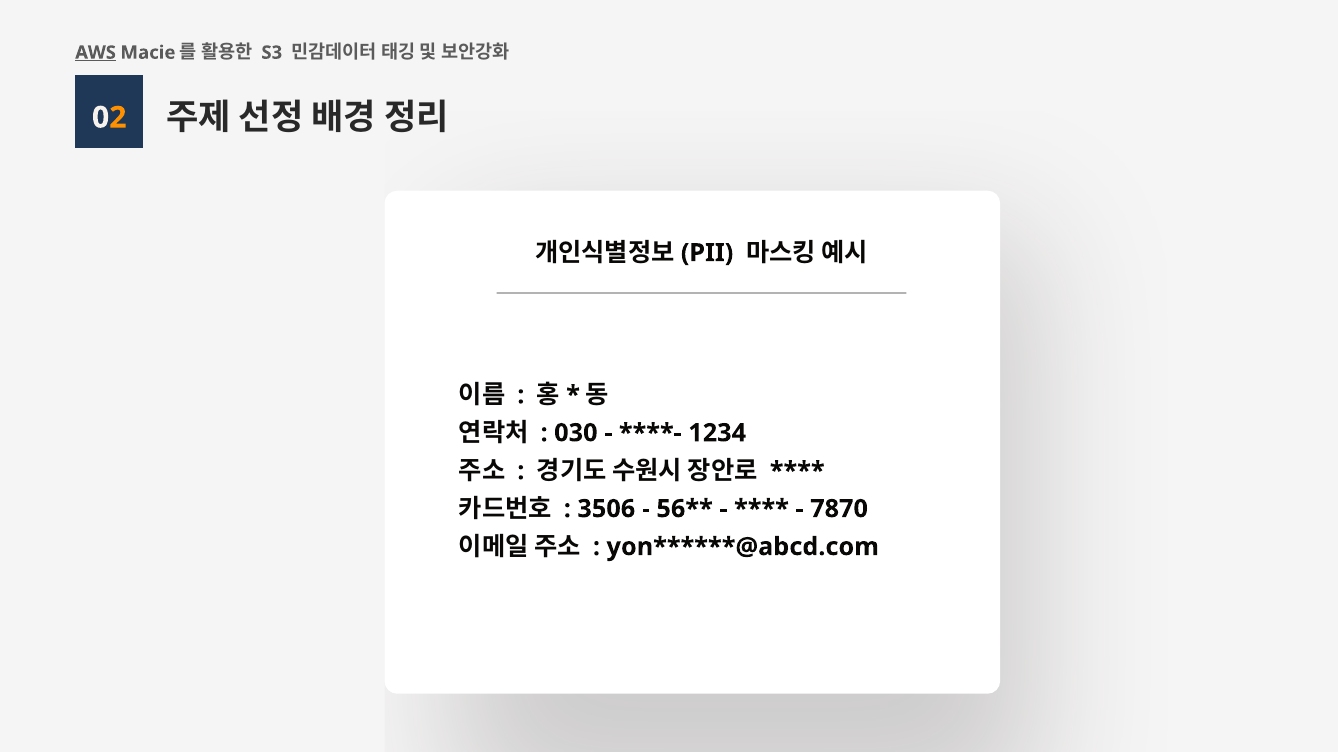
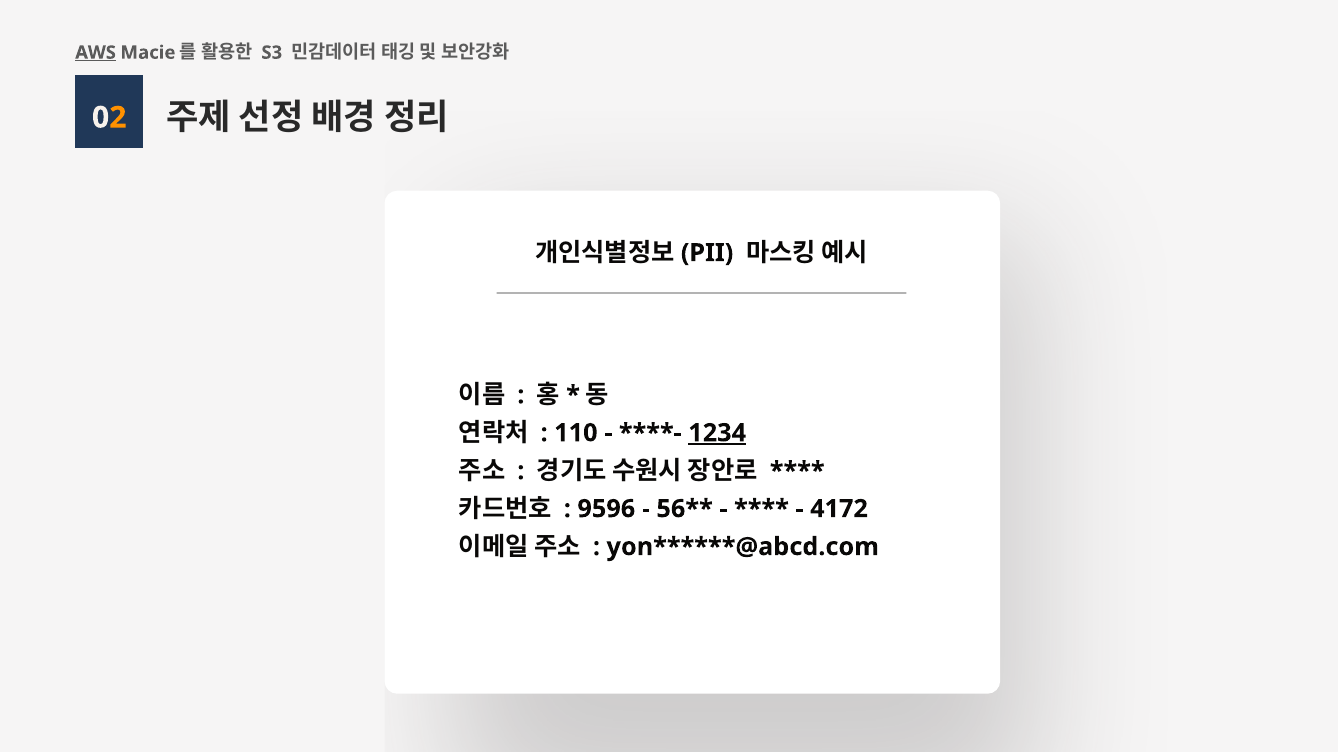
030: 030 -> 110
1234 underline: none -> present
3506: 3506 -> 9596
7870: 7870 -> 4172
